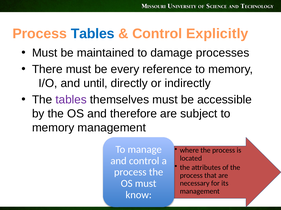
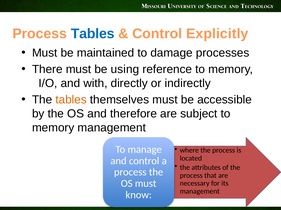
every: every -> using
until: until -> with
tables at (71, 100) colour: purple -> orange
